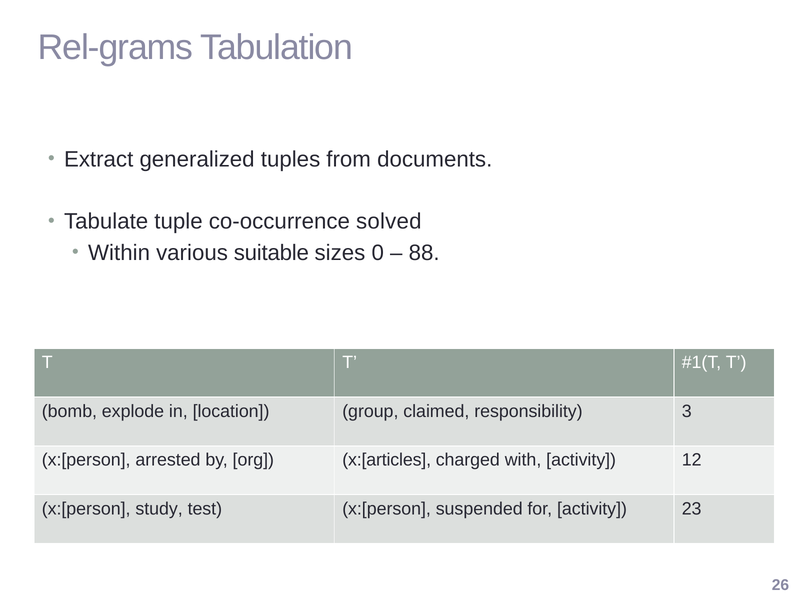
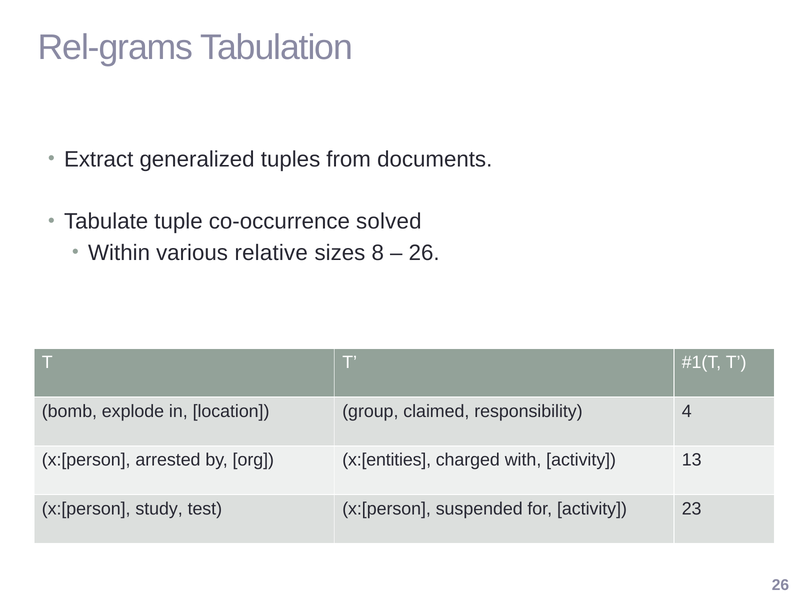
suitable: suitable -> relative
0: 0 -> 8
88 at (424, 253): 88 -> 26
3: 3 -> 4
x:[articles: x:[articles -> x:[entities
12: 12 -> 13
